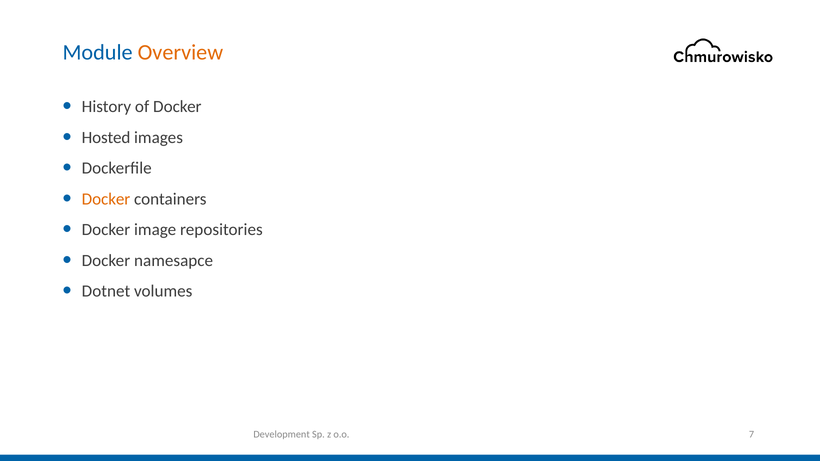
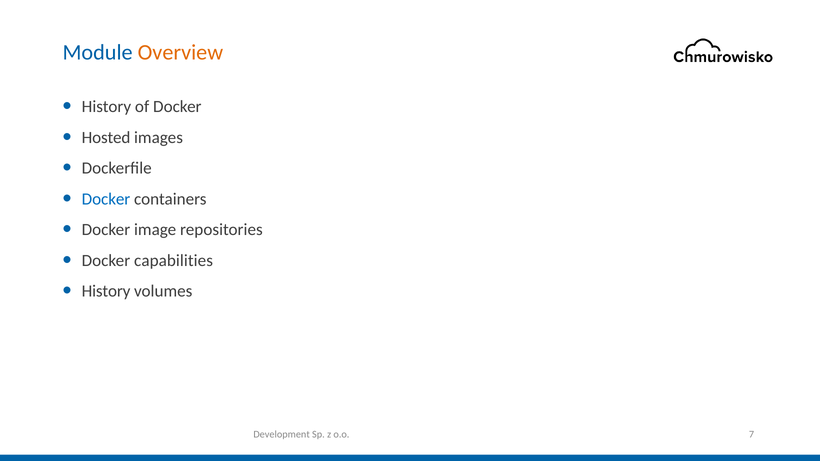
Docker at (106, 199) colour: orange -> blue
namesapce: namesapce -> capabilities
Dotnet at (106, 291): Dotnet -> History
